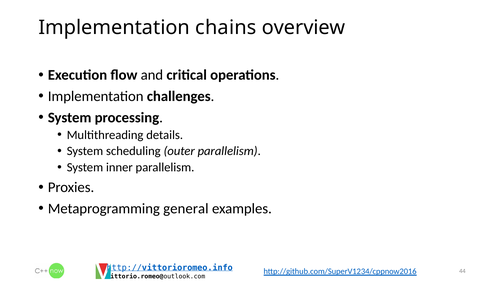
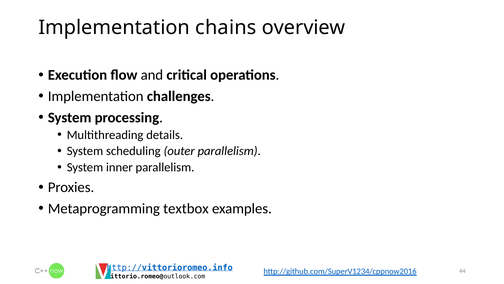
general: general -> textbox
